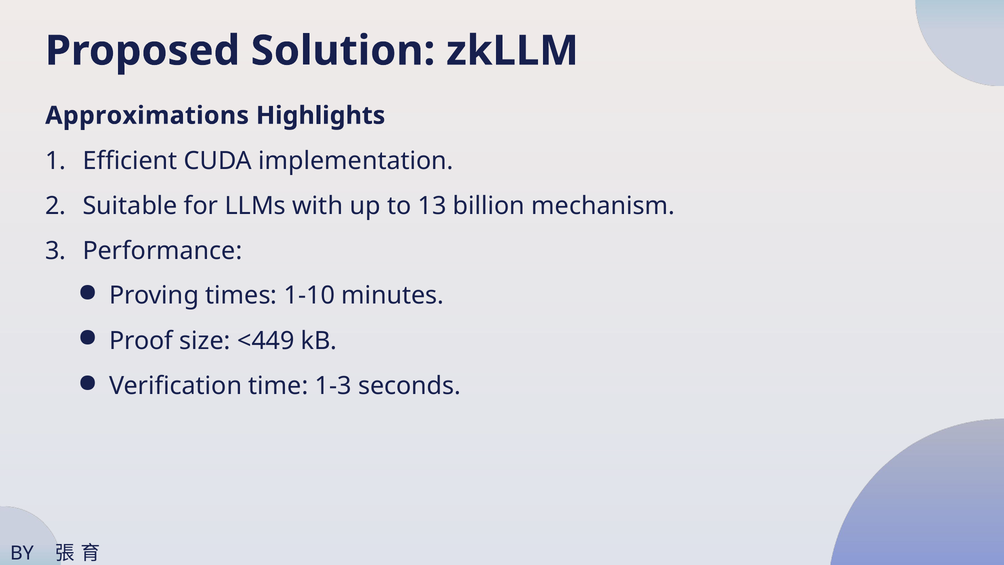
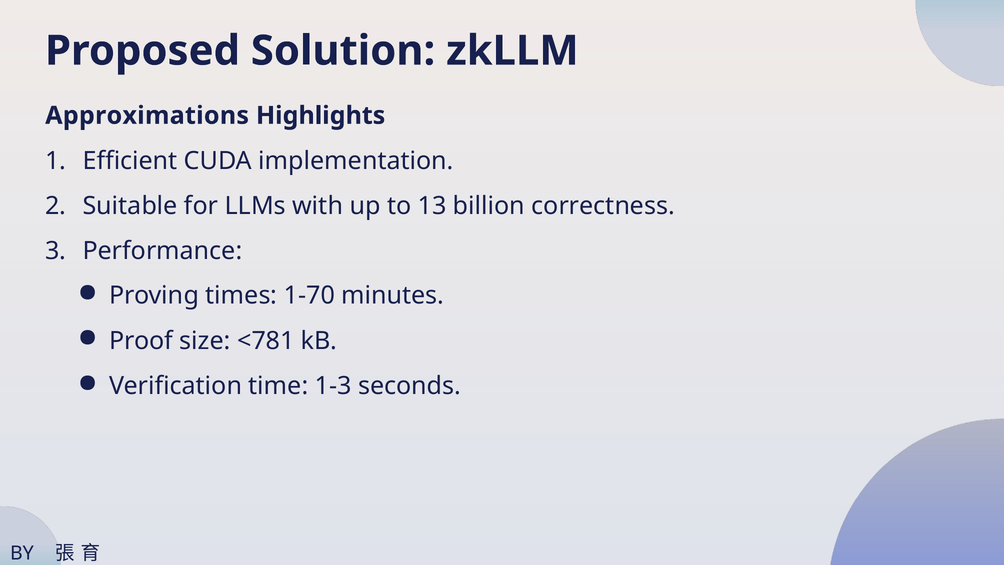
mechanism: mechanism -> correctness
1-10: 1-10 -> 1-70
<449: <449 -> <781
